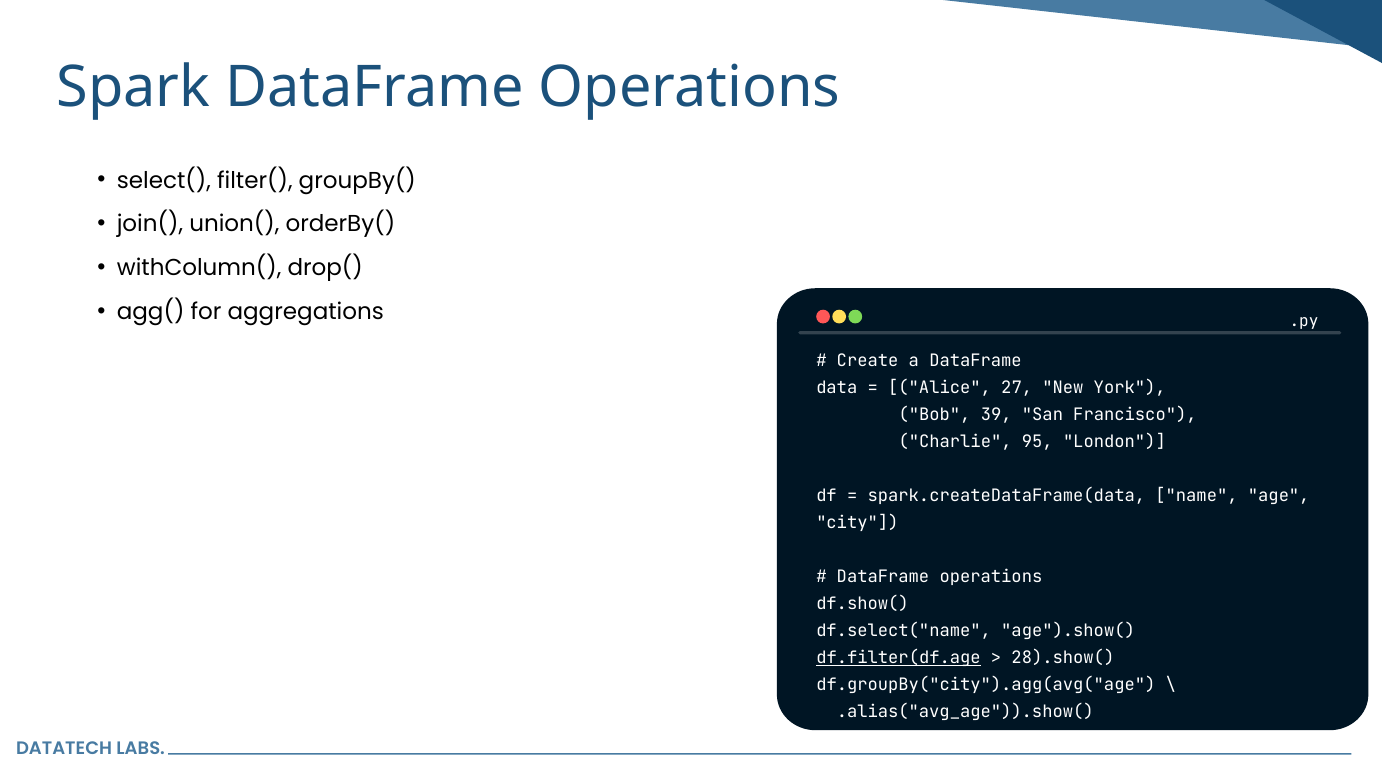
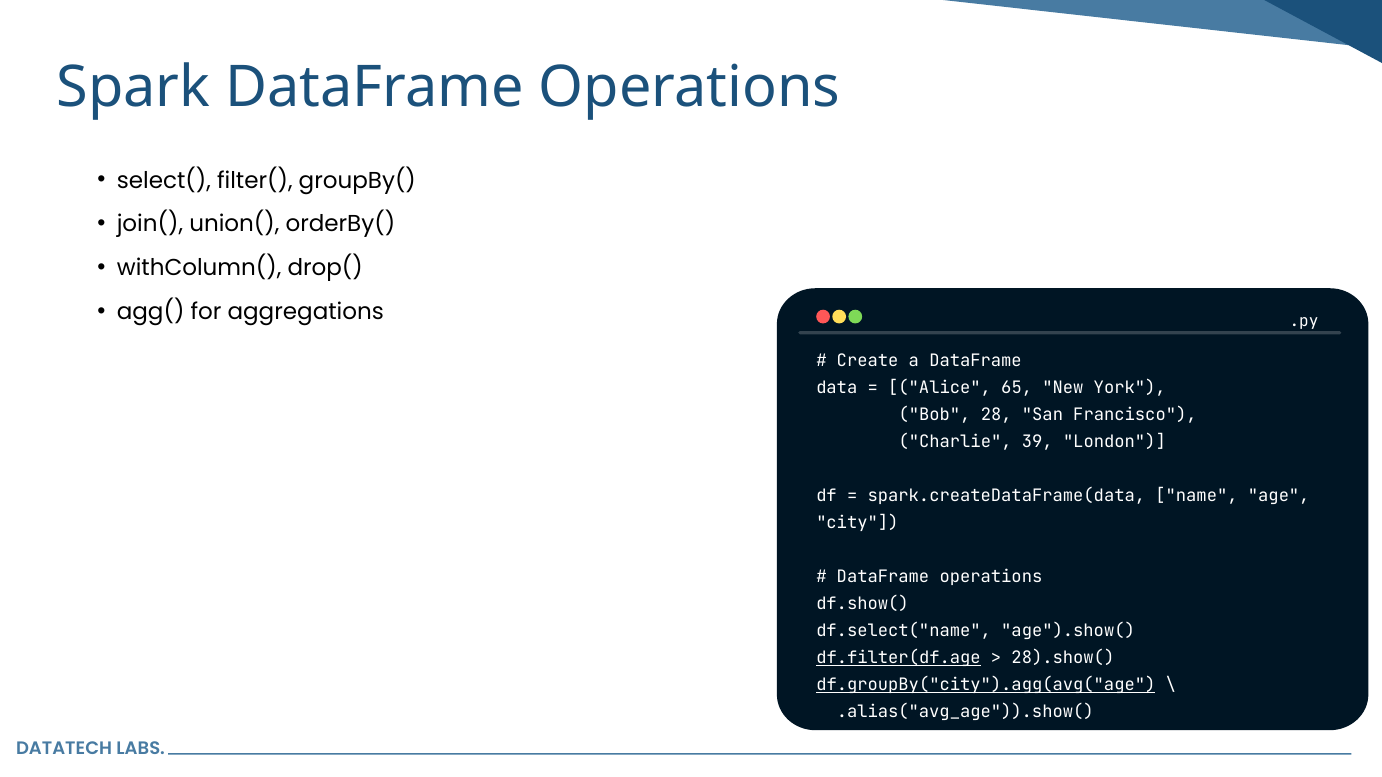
27: 27 -> 65
39: 39 -> 28
95: 95 -> 39
df.groupBy("city").agg(avg("age underline: none -> present
